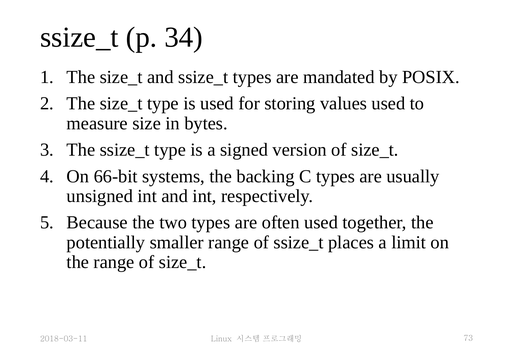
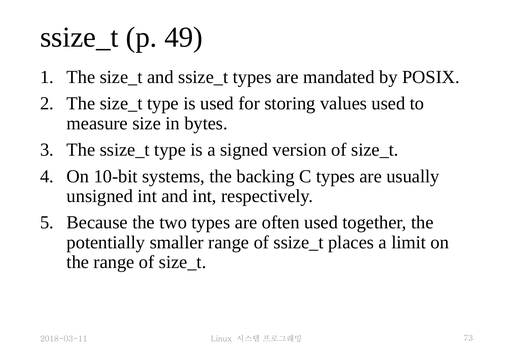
34: 34 -> 49
66-bit: 66-bit -> 10-bit
